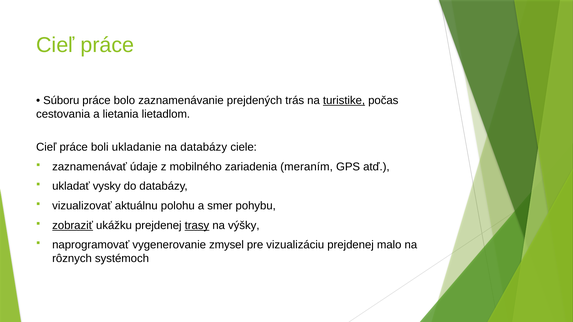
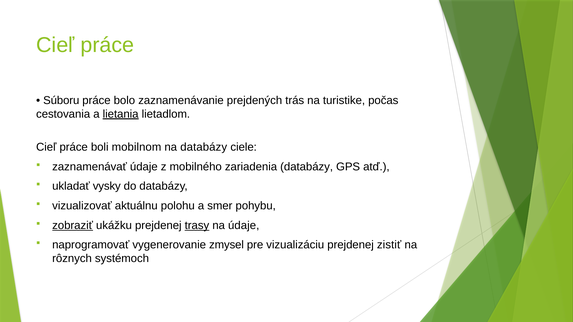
turistike underline: present -> none
lietania underline: none -> present
ukladanie: ukladanie -> mobilnom
zariadenia meraním: meraním -> databázy
na výšky: výšky -> údaje
malo: malo -> zistiť
